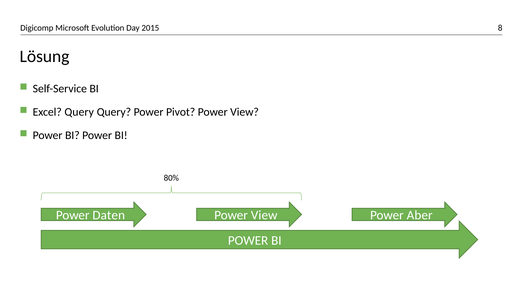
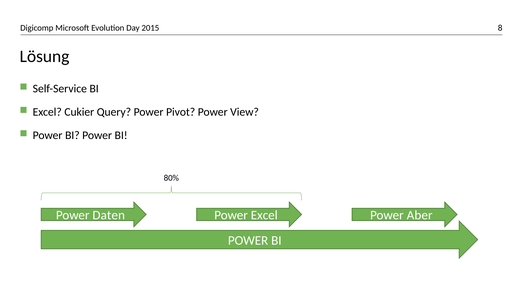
Excel Query: Query -> Cukier
View at (264, 215): View -> Excel
